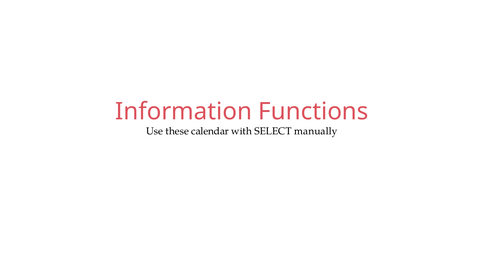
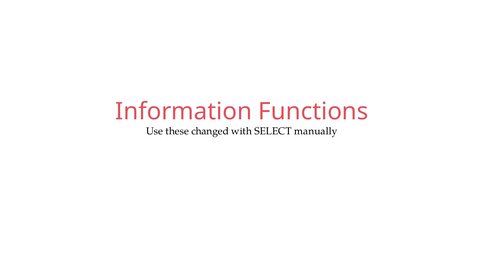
calendar: calendar -> changed
